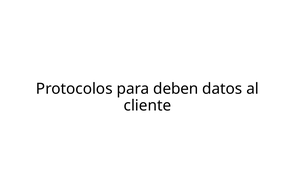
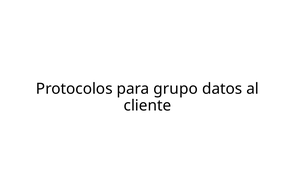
deben: deben -> grupo
